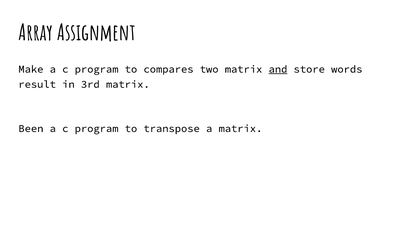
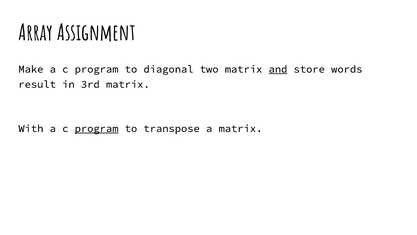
compares: compares -> diagonal
Been: Been -> With
program at (97, 128) underline: none -> present
